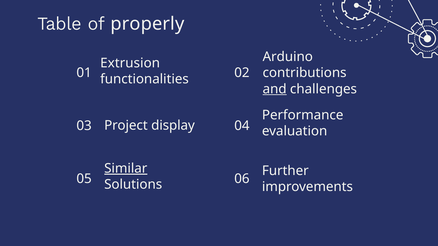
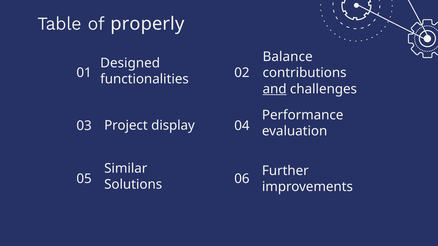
Arduino: Arduino -> Balance
Extrusion: Extrusion -> Designed
Similar underline: present -> none
